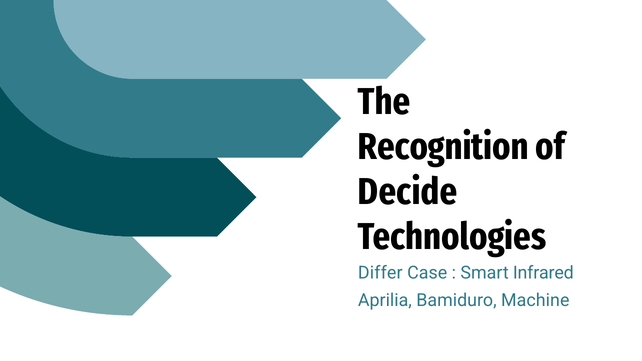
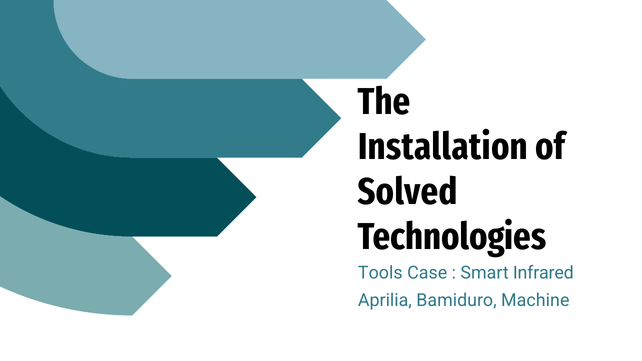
Recognition: Recognition -> Installation
Decide: Decide -> Solved
Differ: Differ -> Tools
